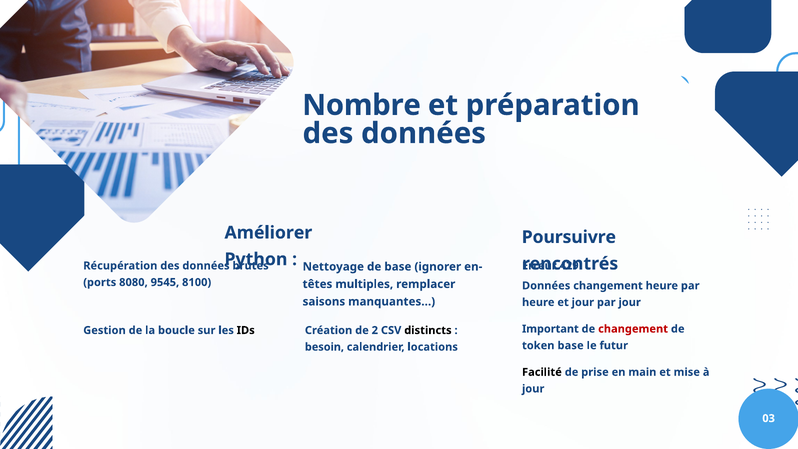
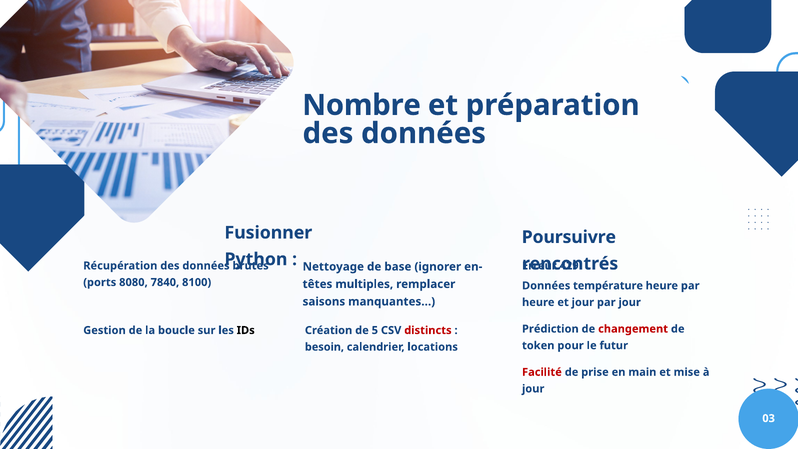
Améliorer: Améliorer -> Fusionner
9545: 9545 -> 7840
Données changement: changement -> température
Important: Important -> Prédiction
2: 2 -> 5
distincts colour: black -> red
token base: base -> pour
Facilité colour: black -> red
